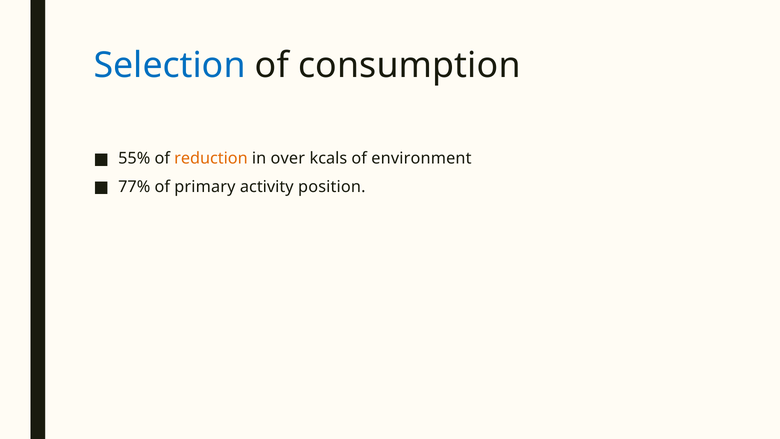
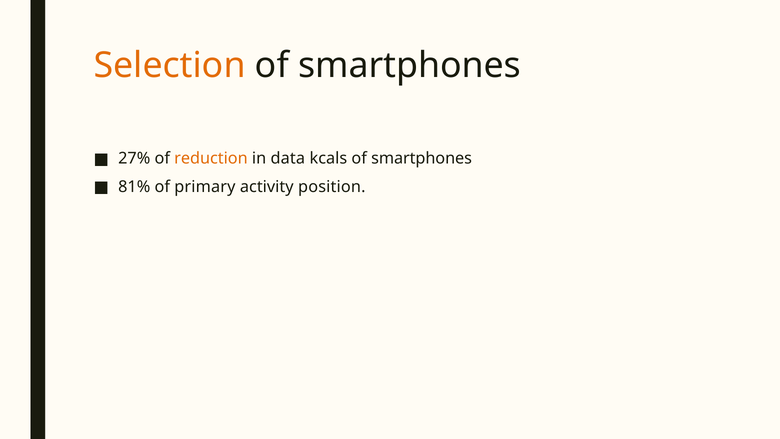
Selection colour: blue -> orange
consumption at (409, 66): consumption -> smartphones
55%: 55% -> 27%
over: over -> data
kcals of environment: environment -> smartphones
77%: 77% -> 81%
